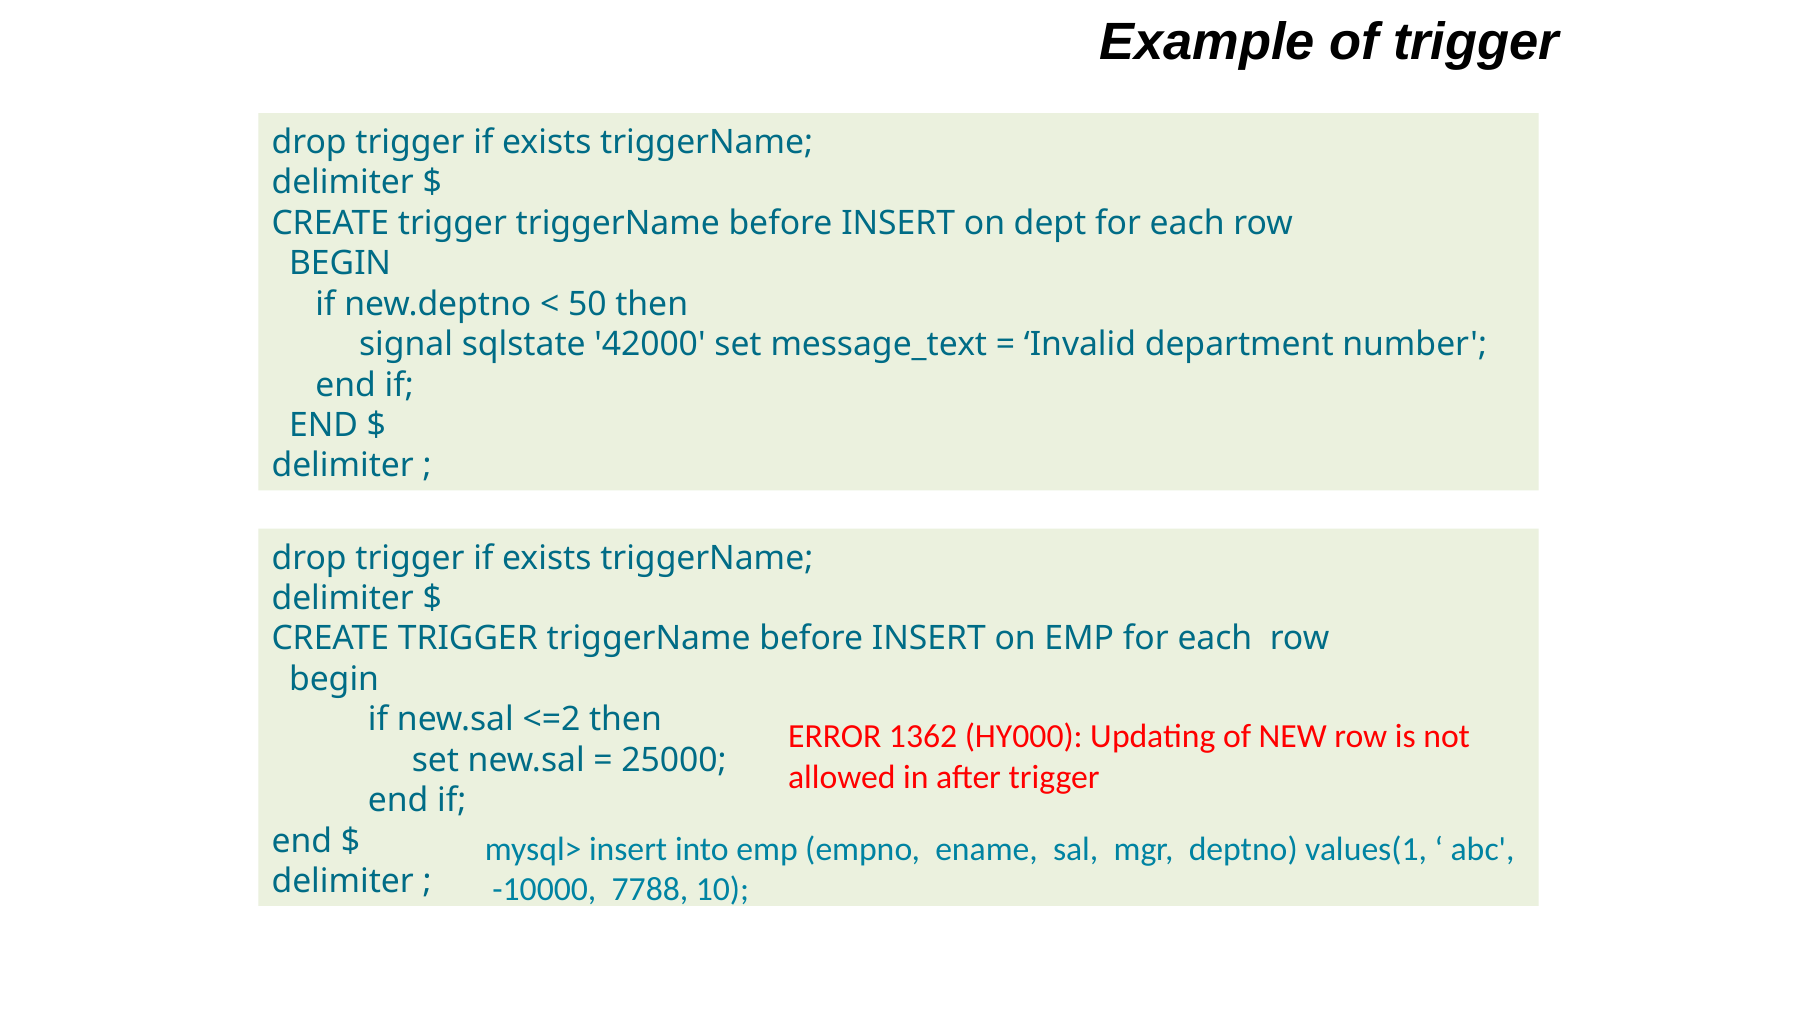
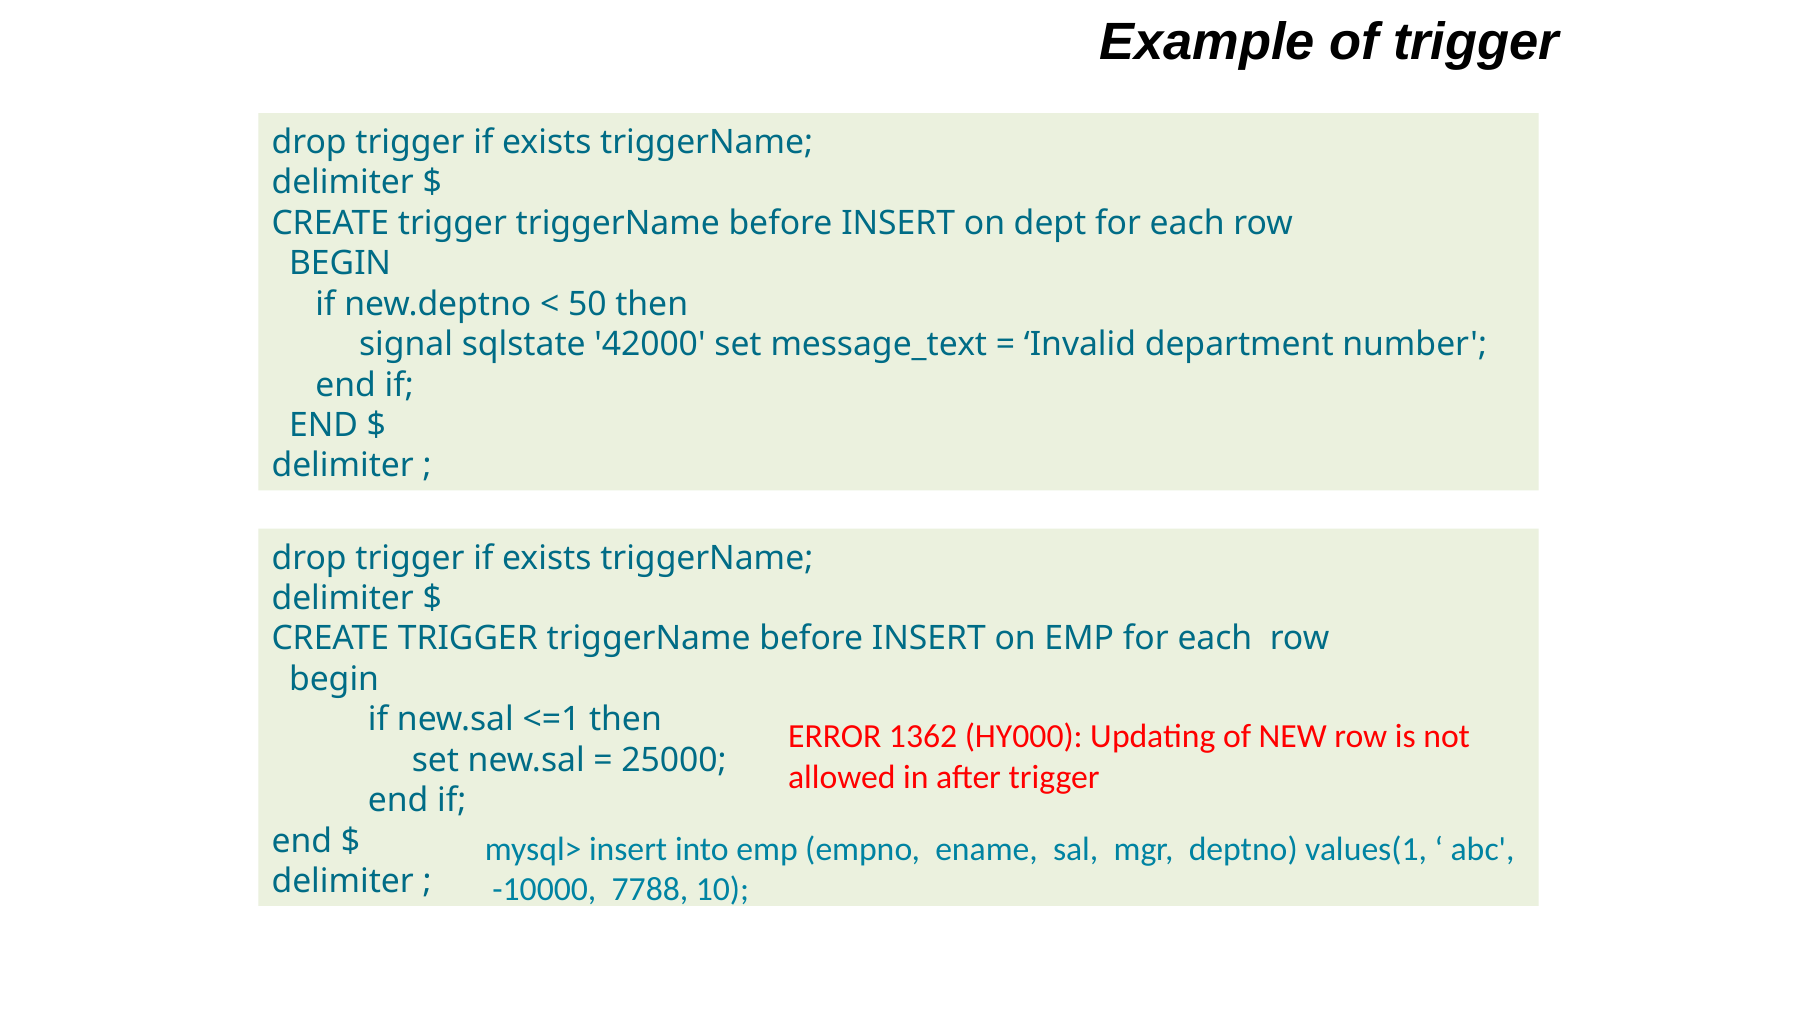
<=2: <=2 -> <=1
